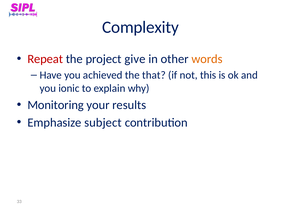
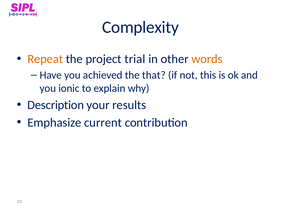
Repeat colour: red -> orange
give: give -> trial
Monitoring: Monitoring -> Description
subject: subject -> current
